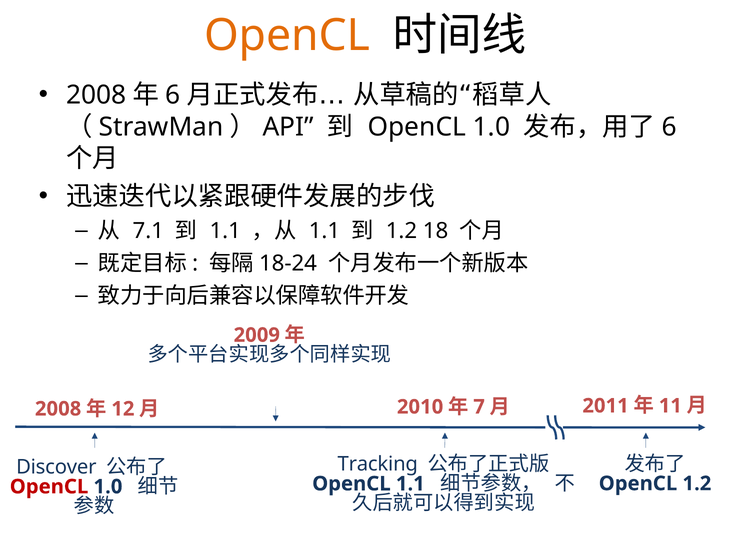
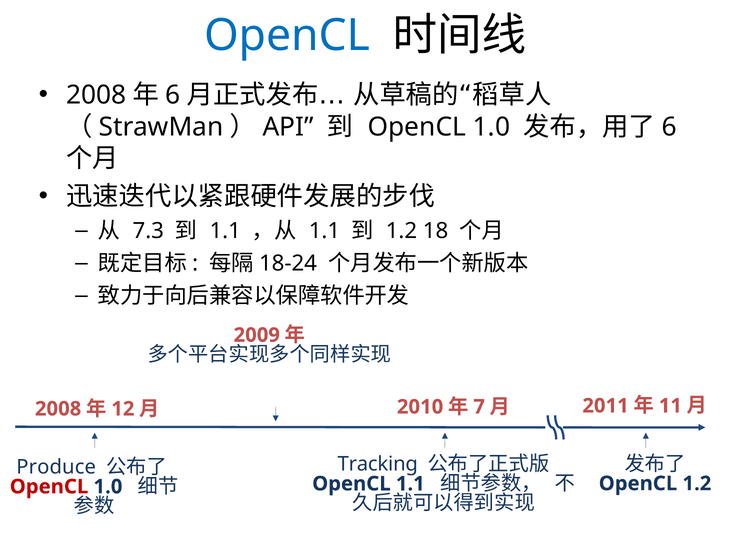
OpenCL at (287, 35) colour: orange -> blue
7.1: 7.1 -> 7.3
Discover: Discover -> Produce
